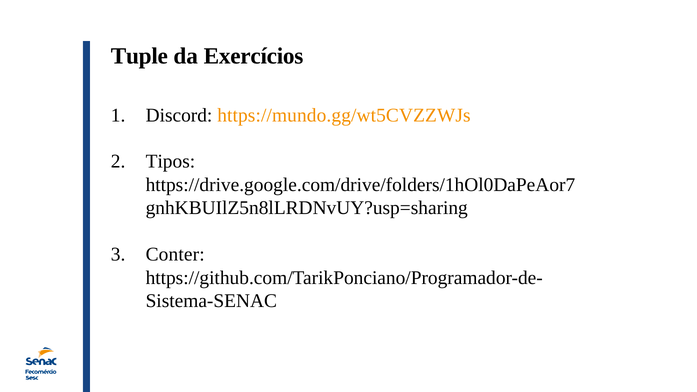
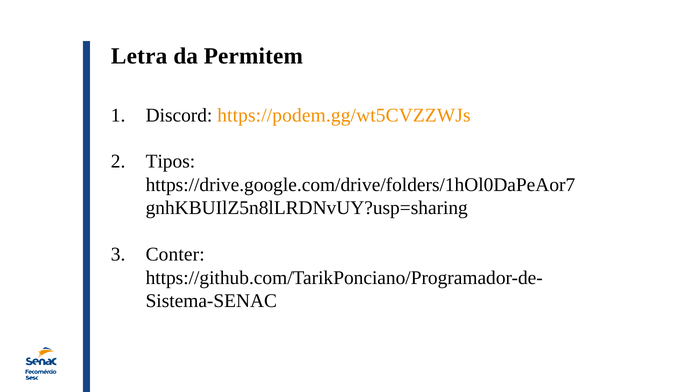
Tuple: Tuple -> Letra
Exercícios: Exercícios -> Permitem
https://mundo.gg/wt5CVZZWJs: https://mundo.gg/wt5CVZZWJs -> https://podem.gg/wt5CVZZWJs
